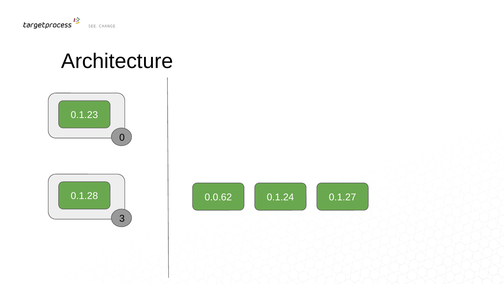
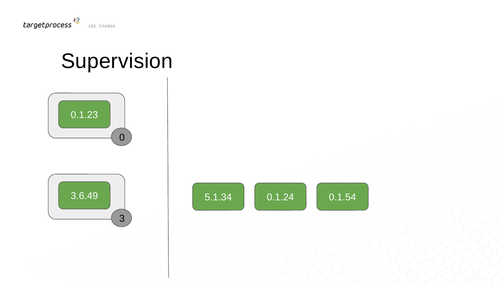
Architecture: Architecture -> Supervision
0.1.28: 0.1.28 -> 3.6.49
0.0.62: 0.0.62 -> 5.1.34
0.1.27: 0.1.27 -> 0.1.54
